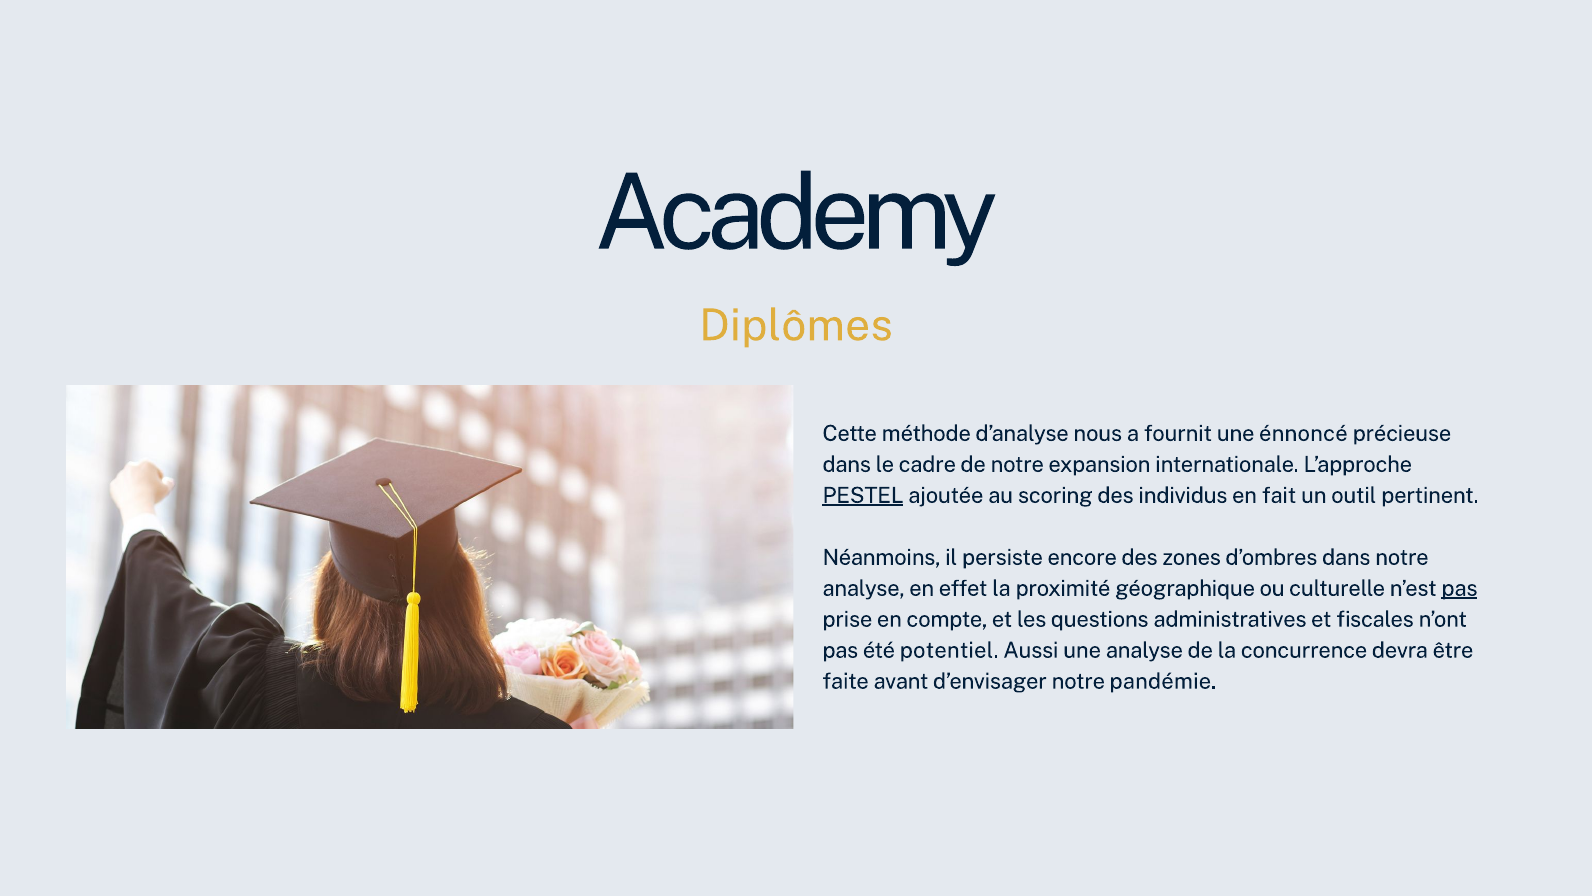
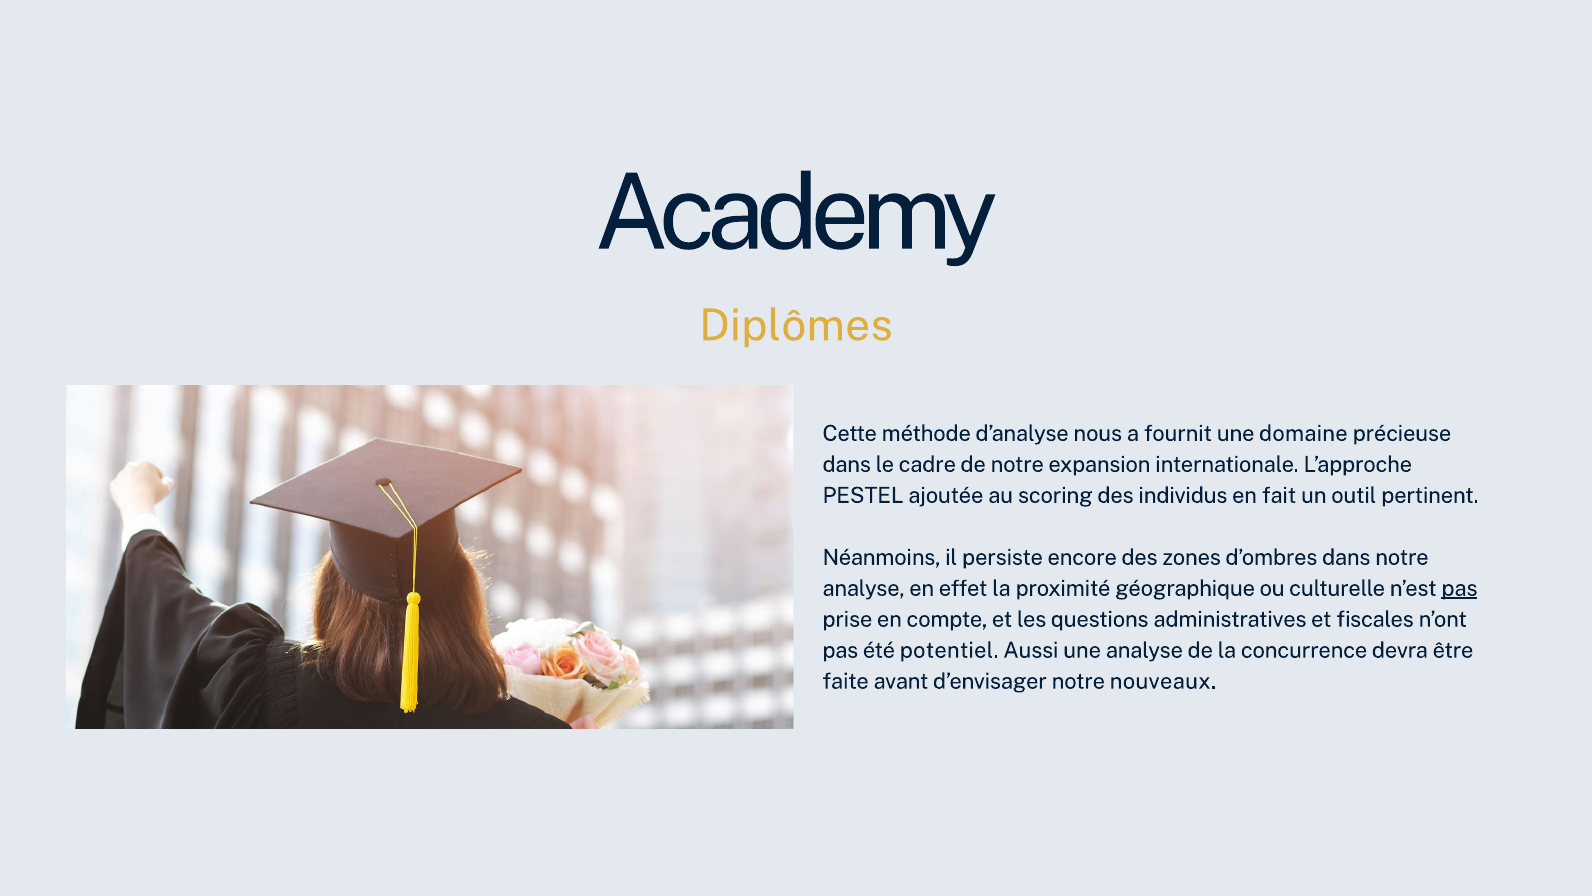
énnoncé: énnoncé -> domaine
PESTEL underline: present -> none
pandémie: pandémie -> nouveaux
